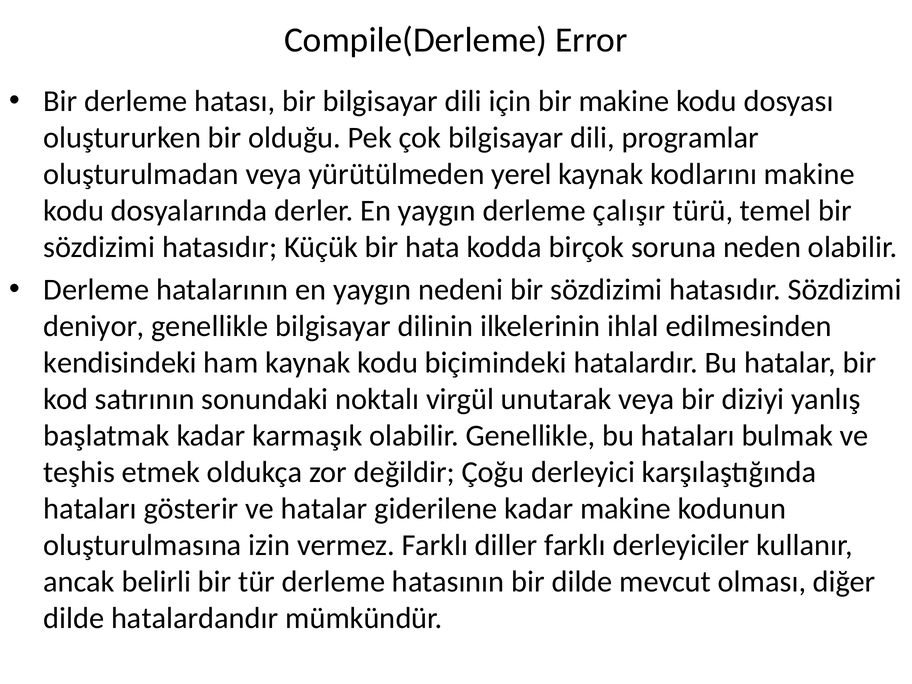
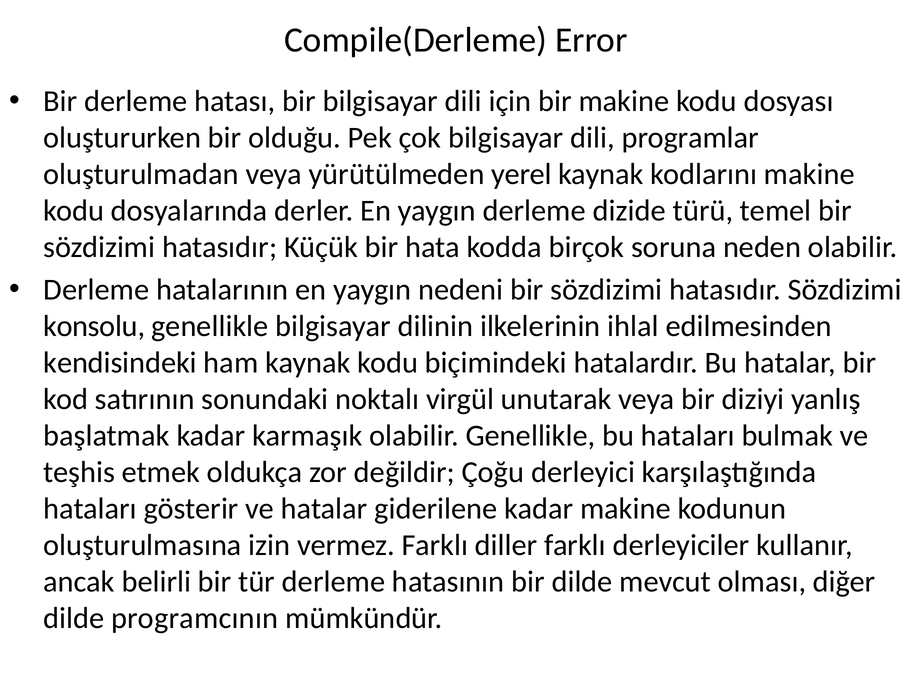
çalışır: çalışır -> dizide
deniyor: deniyor -> konsolu
hatalardandır: hatalardandır -> programcının
